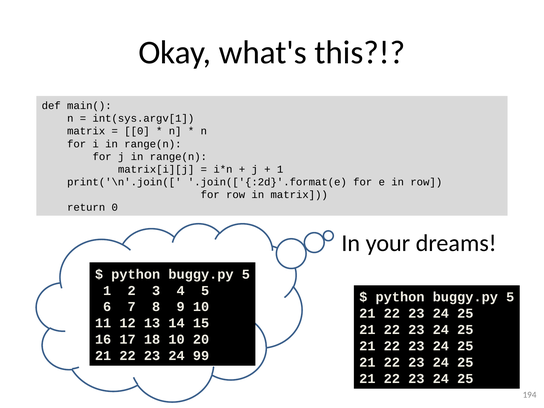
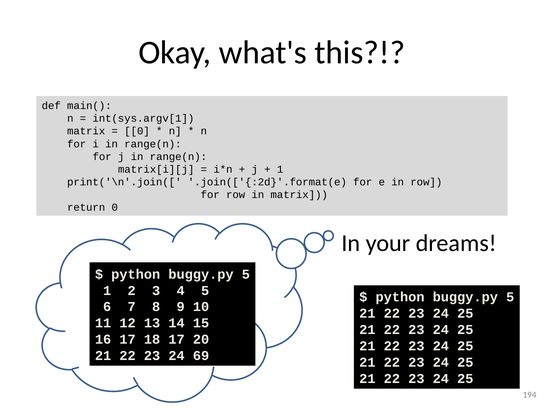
18 10: 10 -> 17
99: 99 -> 69
